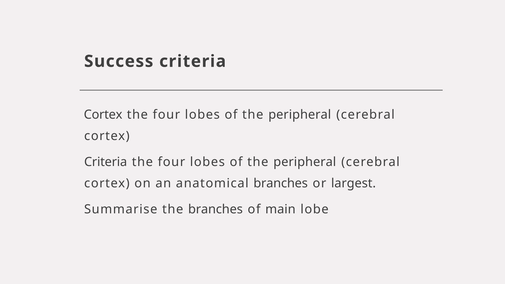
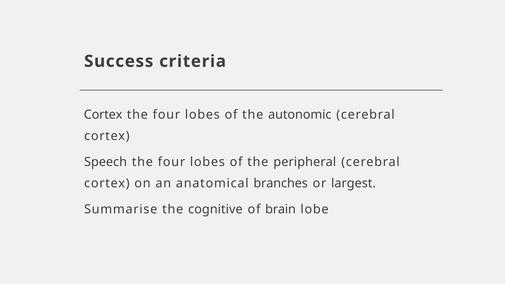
peripheral at (300, 115): peripheral -> autonomic
Criteria at (106, 162): Criteria -> Speech
the branches: branches -> cognitive
main: main -> brain
